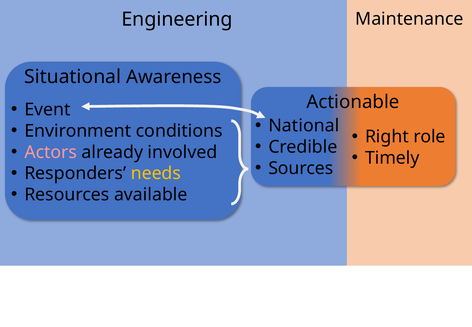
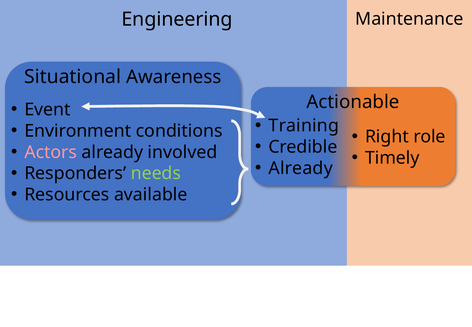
National: National -> Training
Sources at (301, 168): Sources -> Already
needs colour: yellow -> light green
